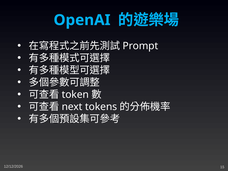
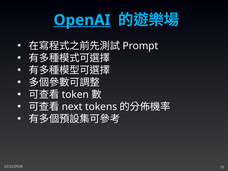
OpenAI underline: none -> present
